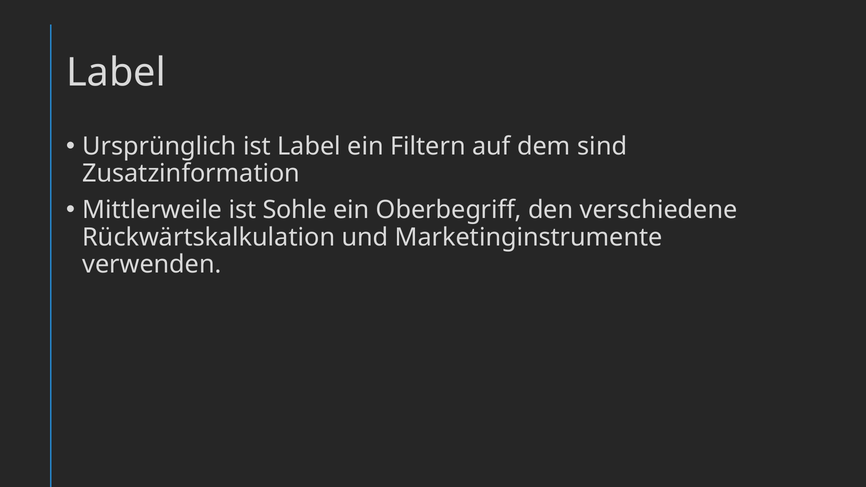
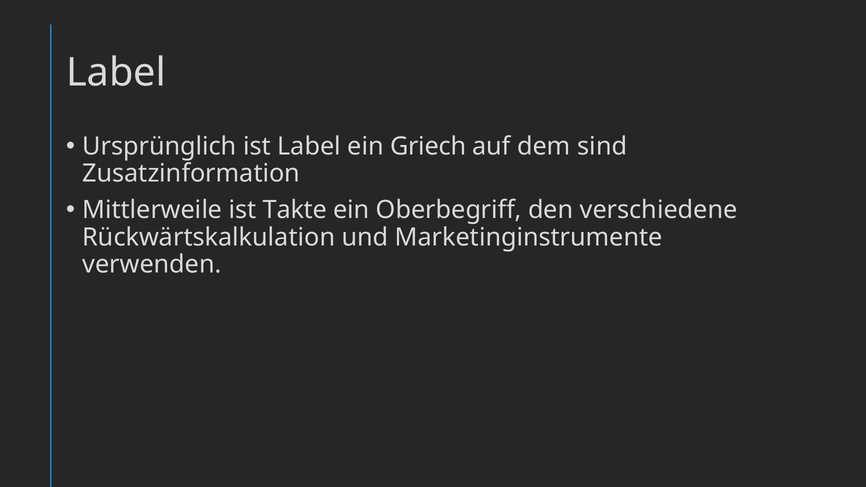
Filtern: Filtern -> Griech
Sohle: Sohle -> Takte
